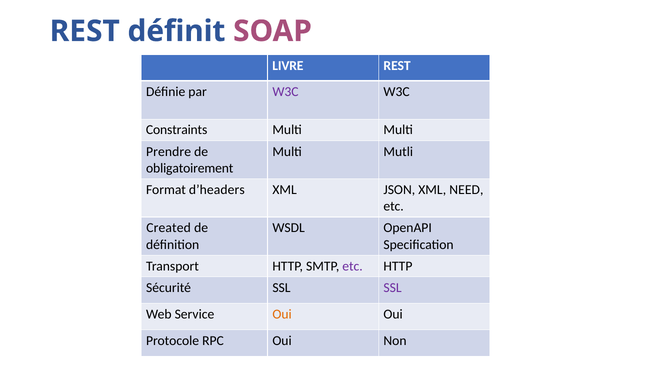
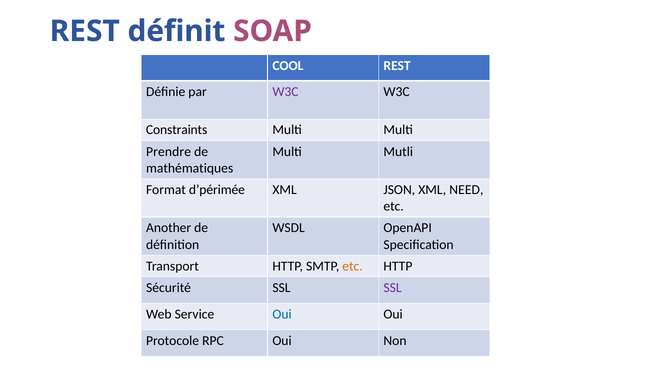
LIVRE: LIVRE -> COOL
obligatoirement: obligatoirement -> mathématiques
d’headers: d’headers -> d’périmée
Created: Created -> Another
etc at (353, 266) colour: purple -> orange
Oui at (282, 314) colour: orange -> blue
